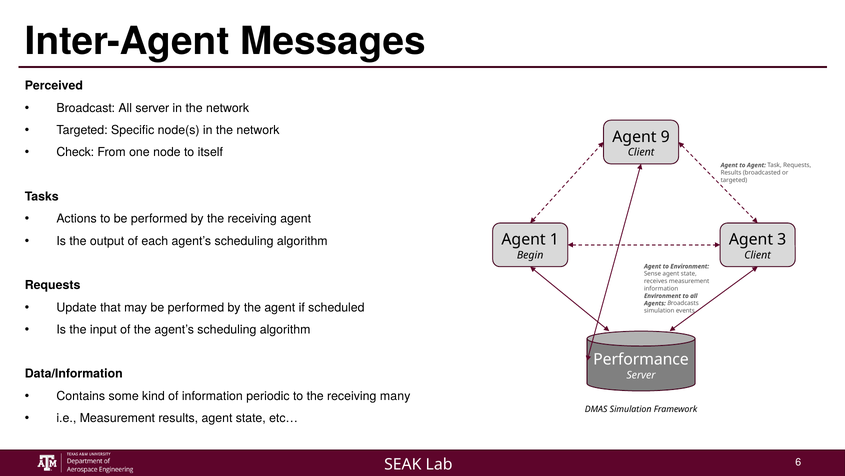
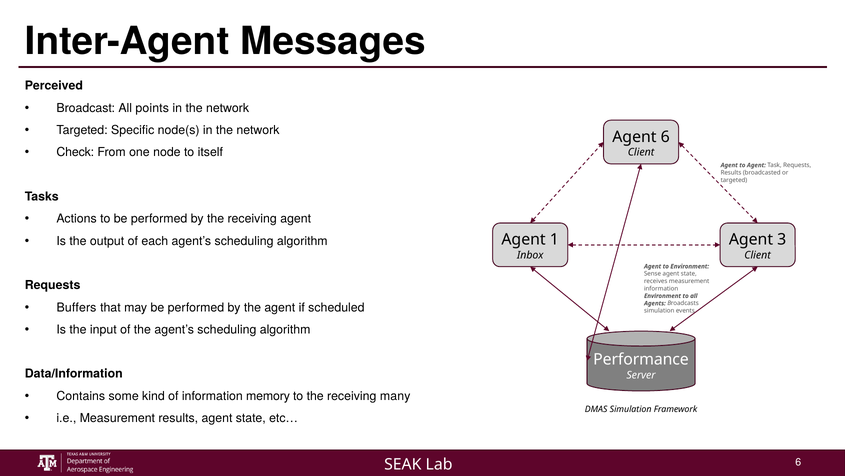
All server: server -> points
Agent 9: 9 -> 6
Begin: Begin -> Inbox
Update: Update -> Buffers
periodic: periodic -> memory
